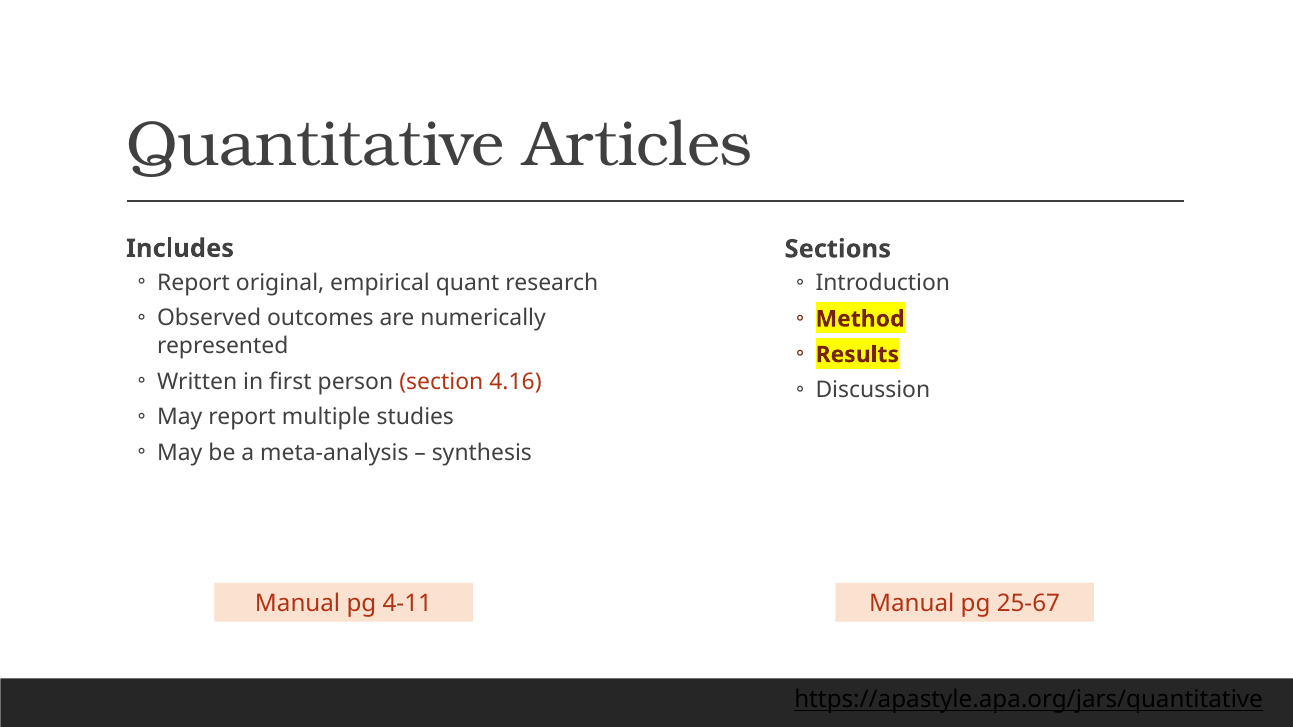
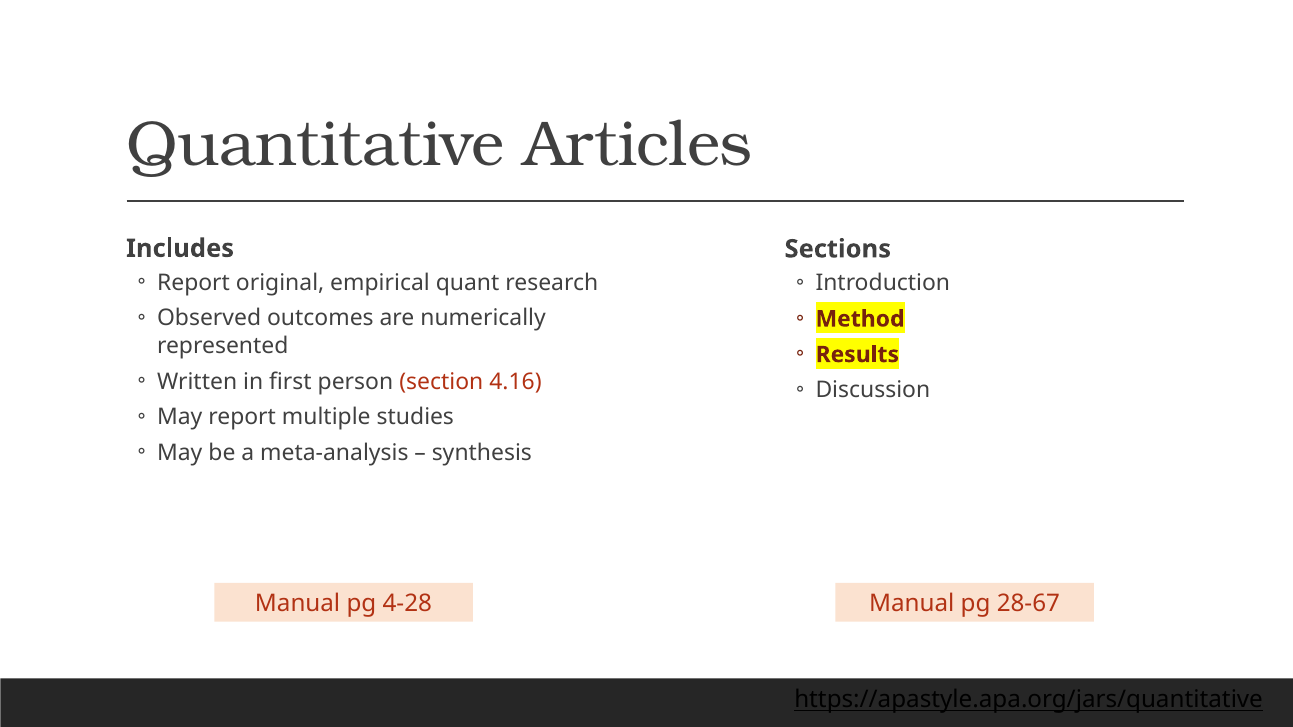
4-11: 4-11 -> 4-28
25-67: 25-67 -> 28-67
